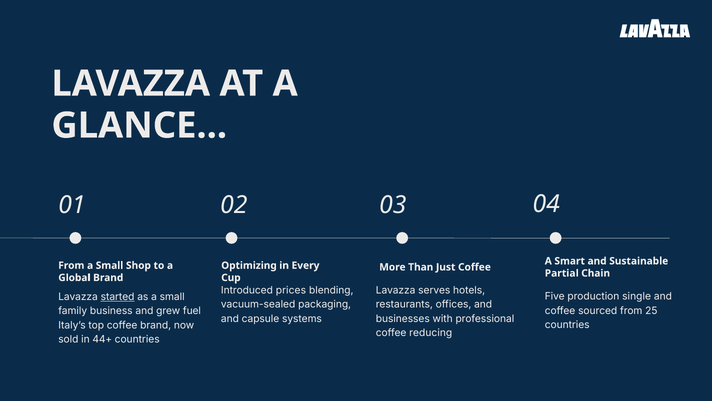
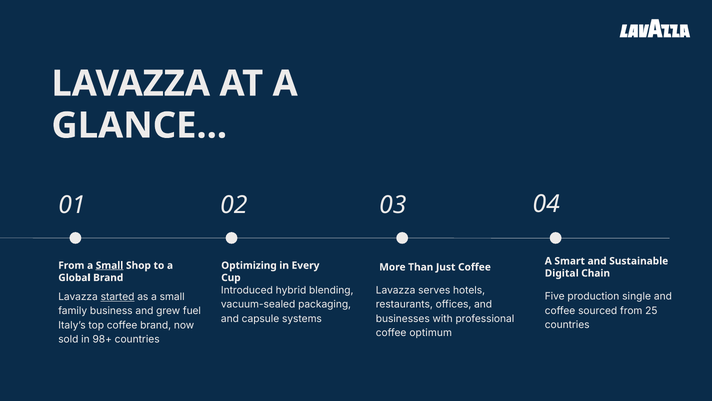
Small at (110, 265) underline: none -> present
Partial: Partial -> Digital
prices: prices -> hybrid
reducing: reducing -> optimum
44+: 44+ -> 98+
